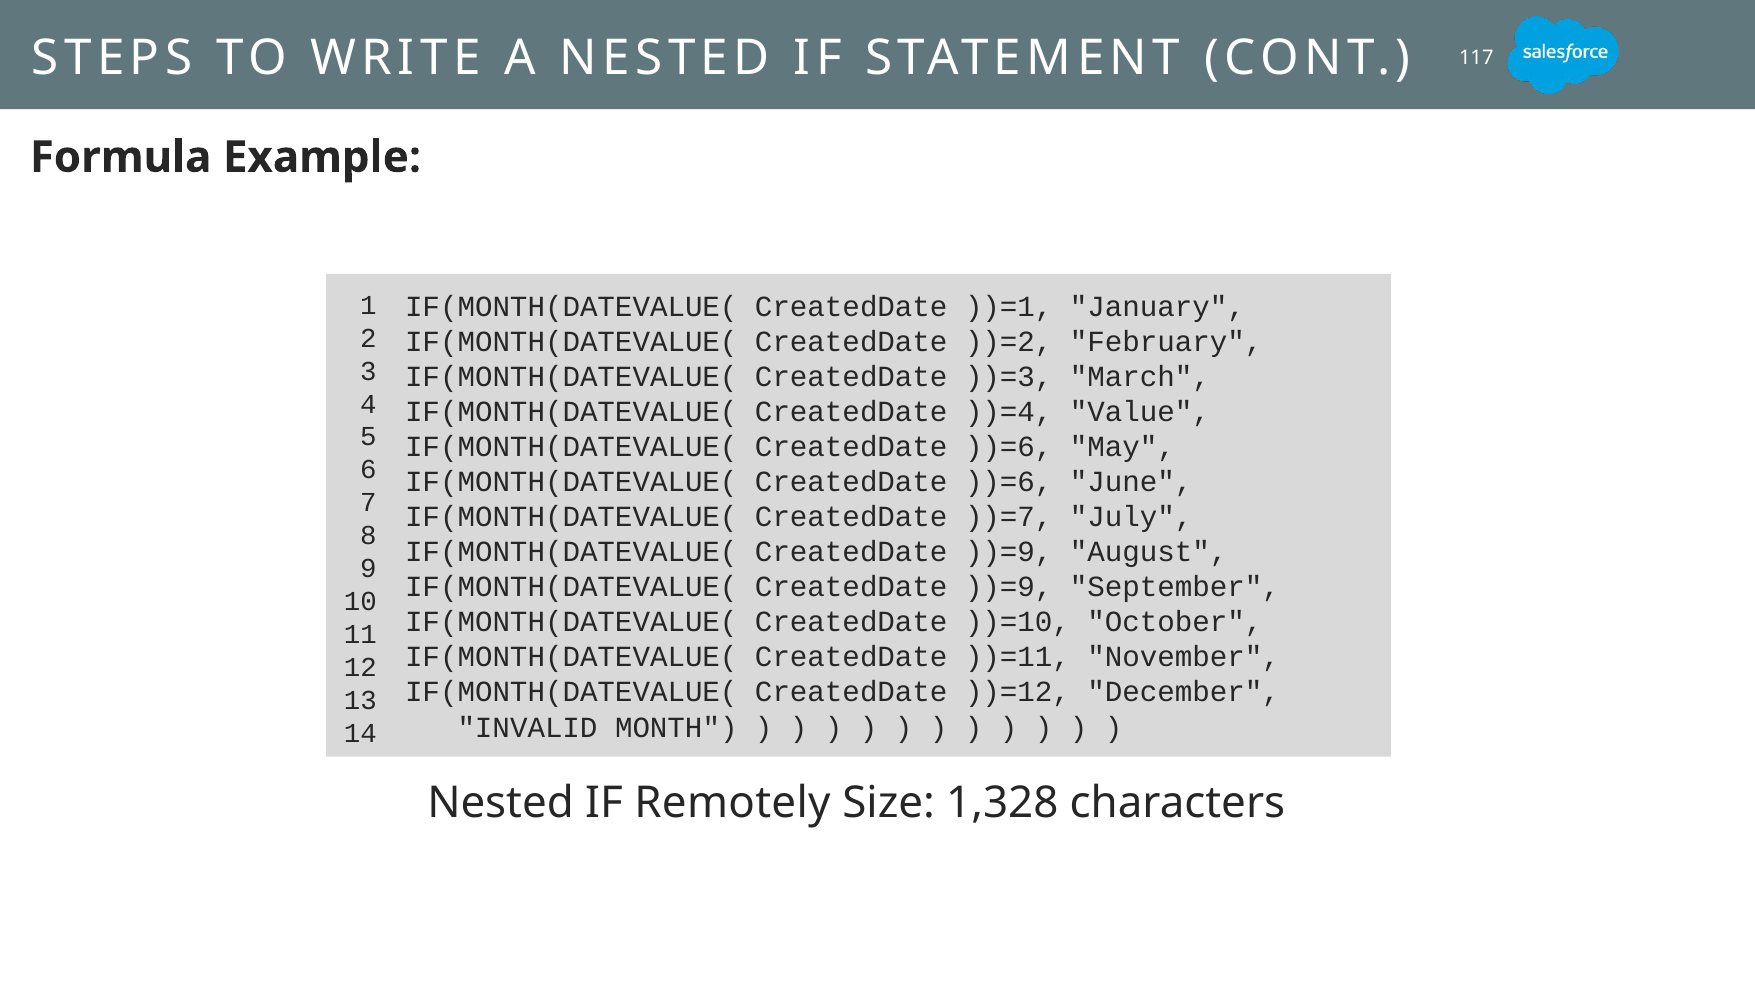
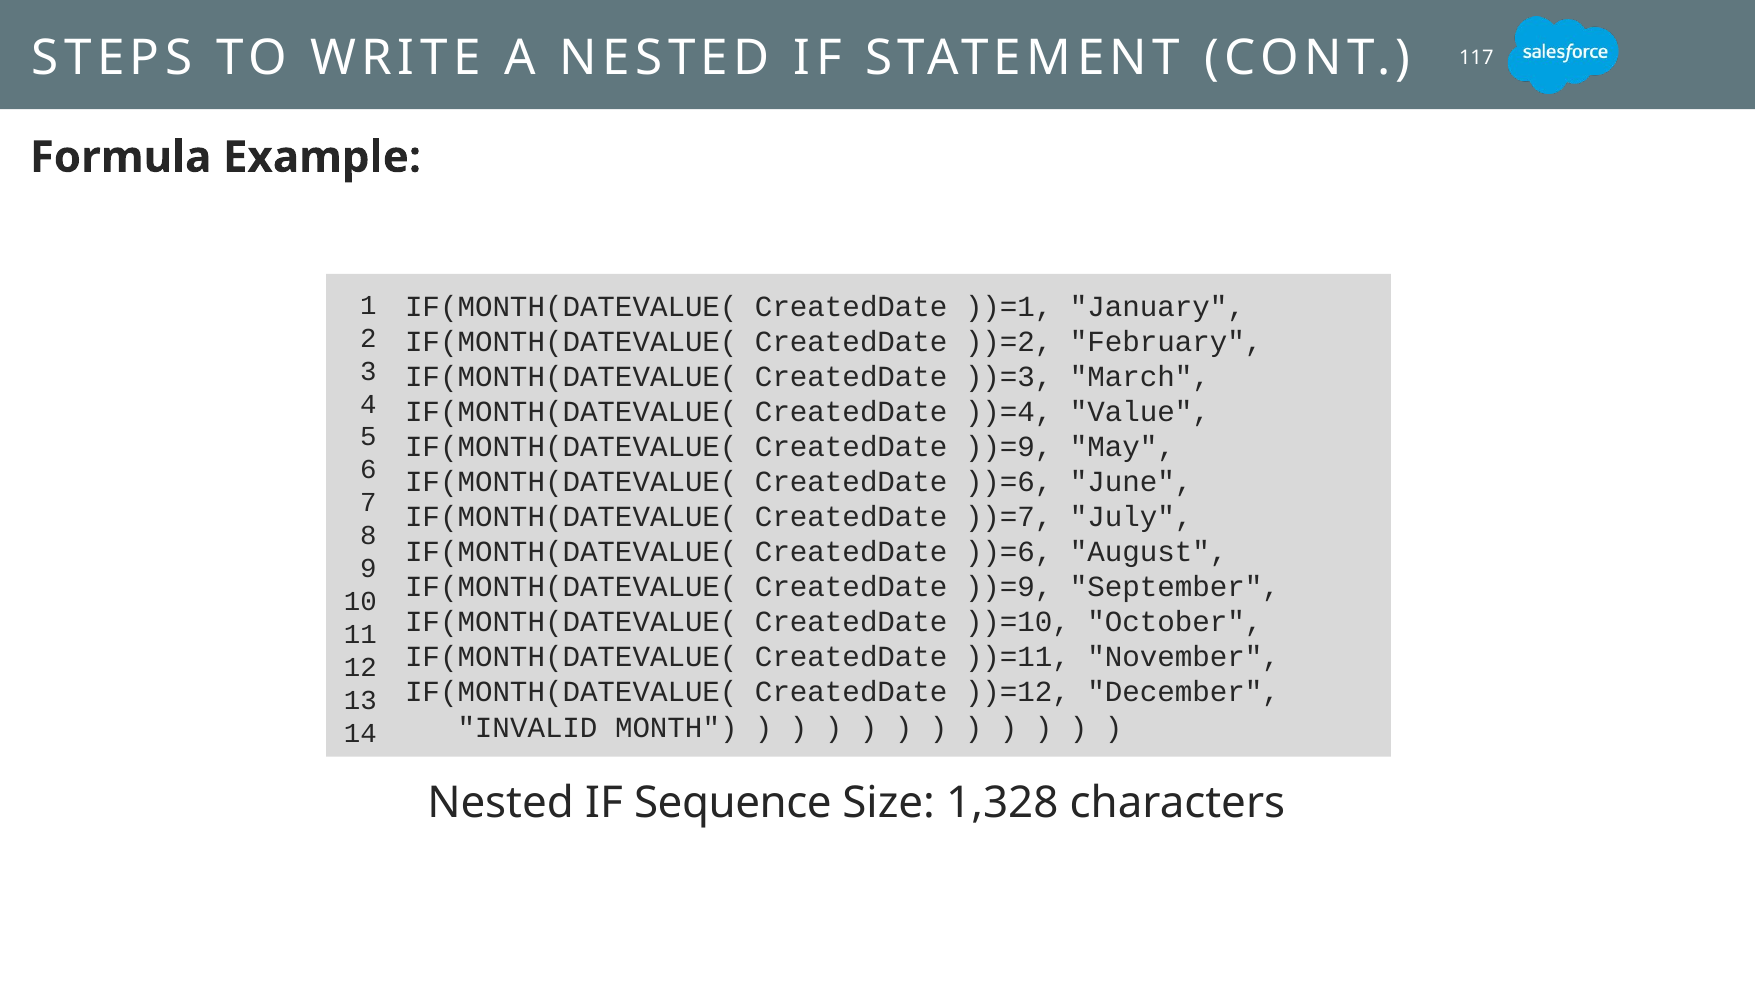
))=6 at (1009, 447): ))=6 -> ))=9
))=9 at (1009, 552): ))=9 -> ))=6
Remotely: Remotely -> Sequence
